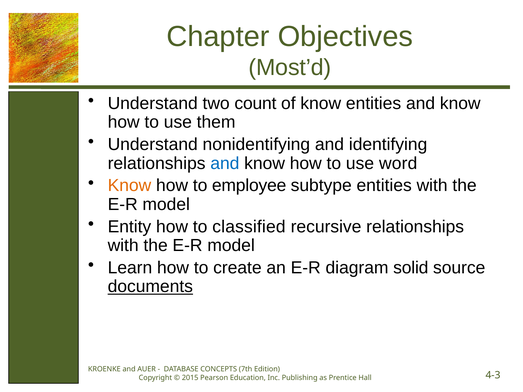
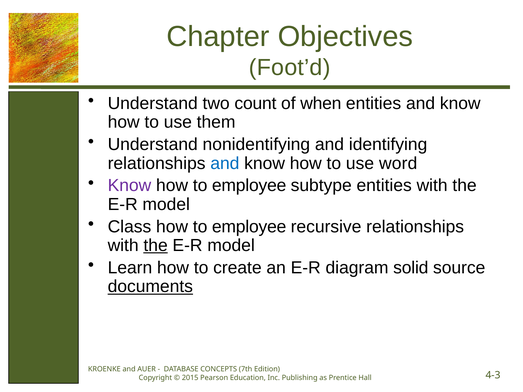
Most’d: Most’d -> Foot’d
of know: know -> when
Know at (129, 186) colour: orange -> purple
Entity: Entity -> Class
classified at (249, 227): classified -> employee
the at (156, 246) underline: none -> present
